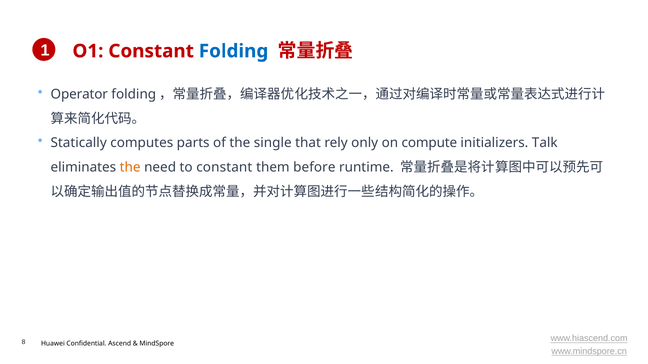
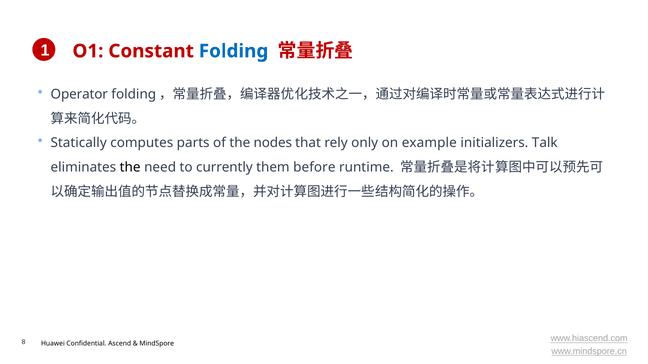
single: single -> nodes
compute: compute -> example
the at (130, 167) colour: orange -> black
to constant: constant -> currently
